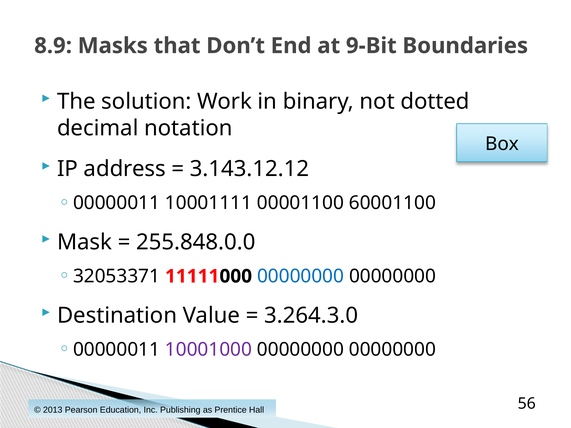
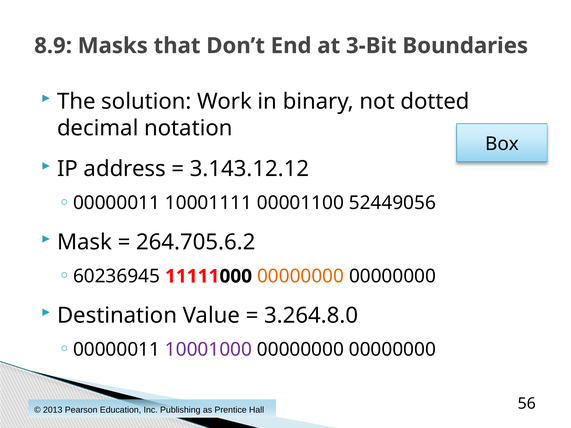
9-Bit: 9-Bit -> 3-Bit
60001100: 60001100 -> 52449056
255.848.0.0: 255.848.0.0 -> 264.705.6.2
32053371: 32053371 -> 60236945
00000000 at (301, 276) colour: blue -> orange
3.264.3.0: 3.264.3.0 -> 3.264.8.0
